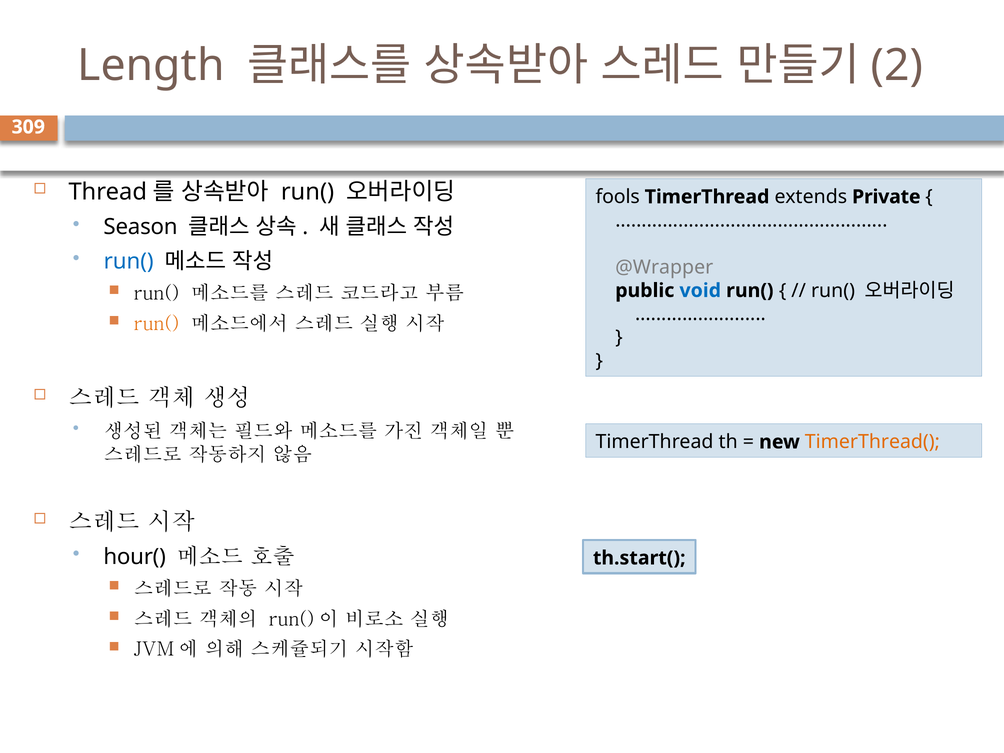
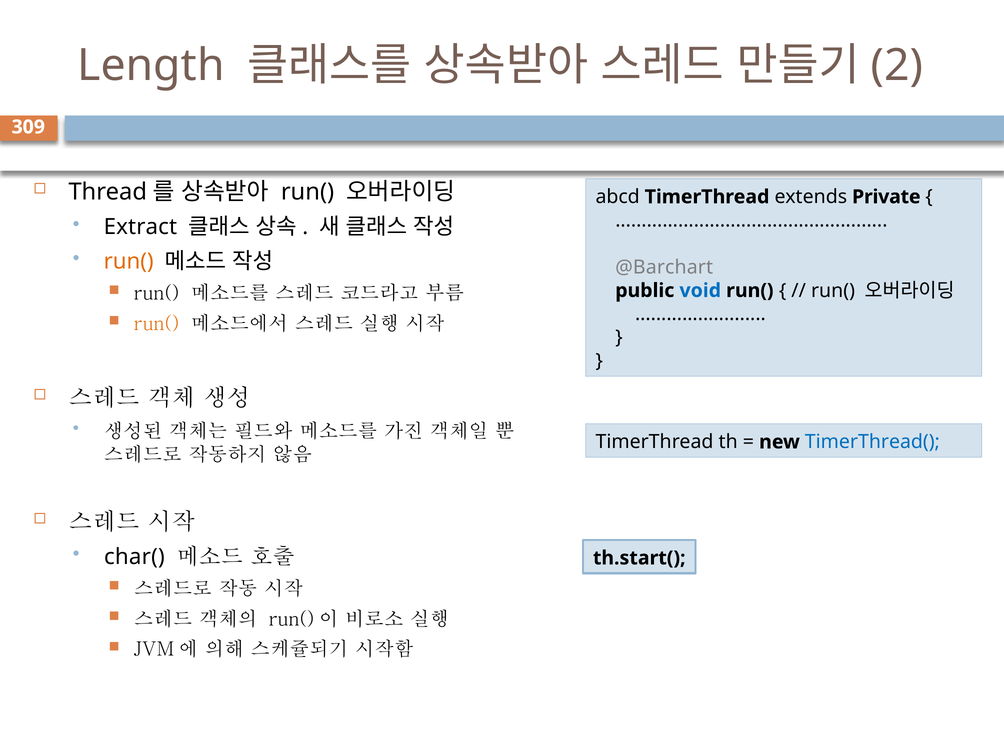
fools: fools -> abcd
Season: Season -> Extract
run( at (129, 261) colour: blue -> orange
@Wrapper: @Wrapper -> @Barchart
TimerThread( colour: orange -> blue
hour(: hour( -> char(
